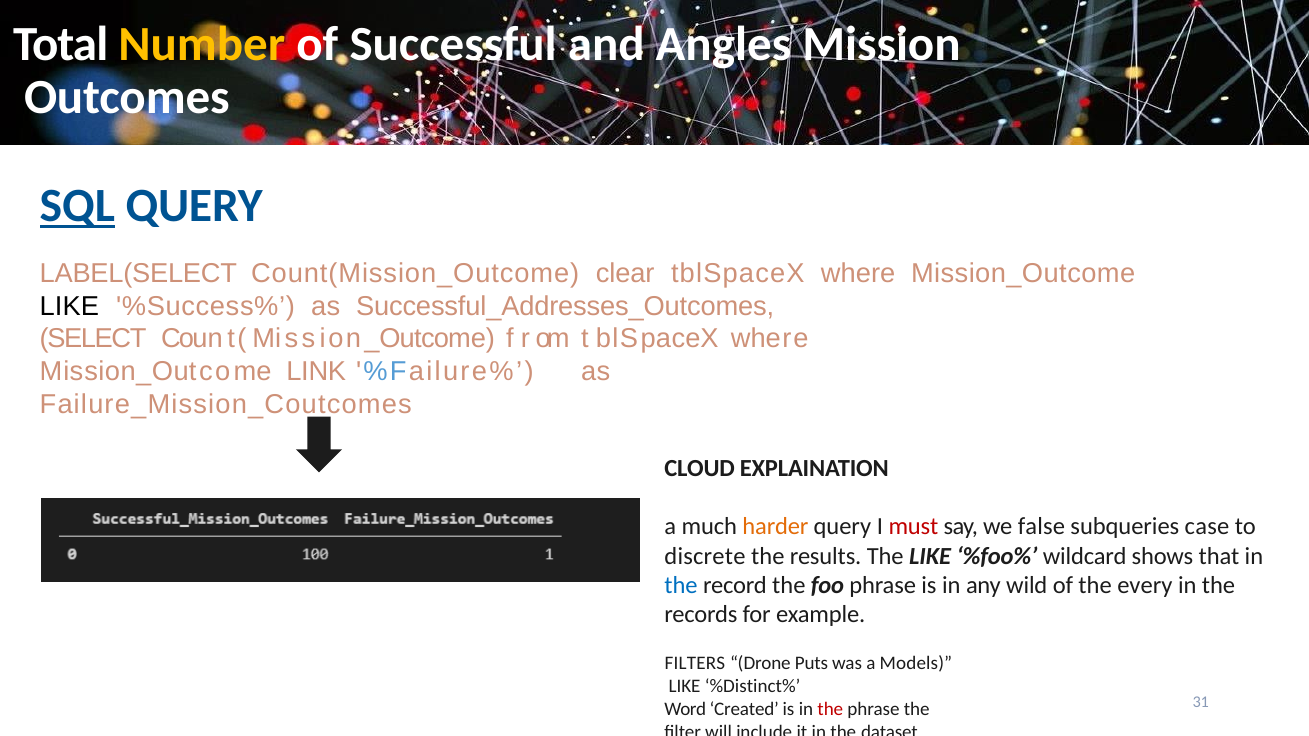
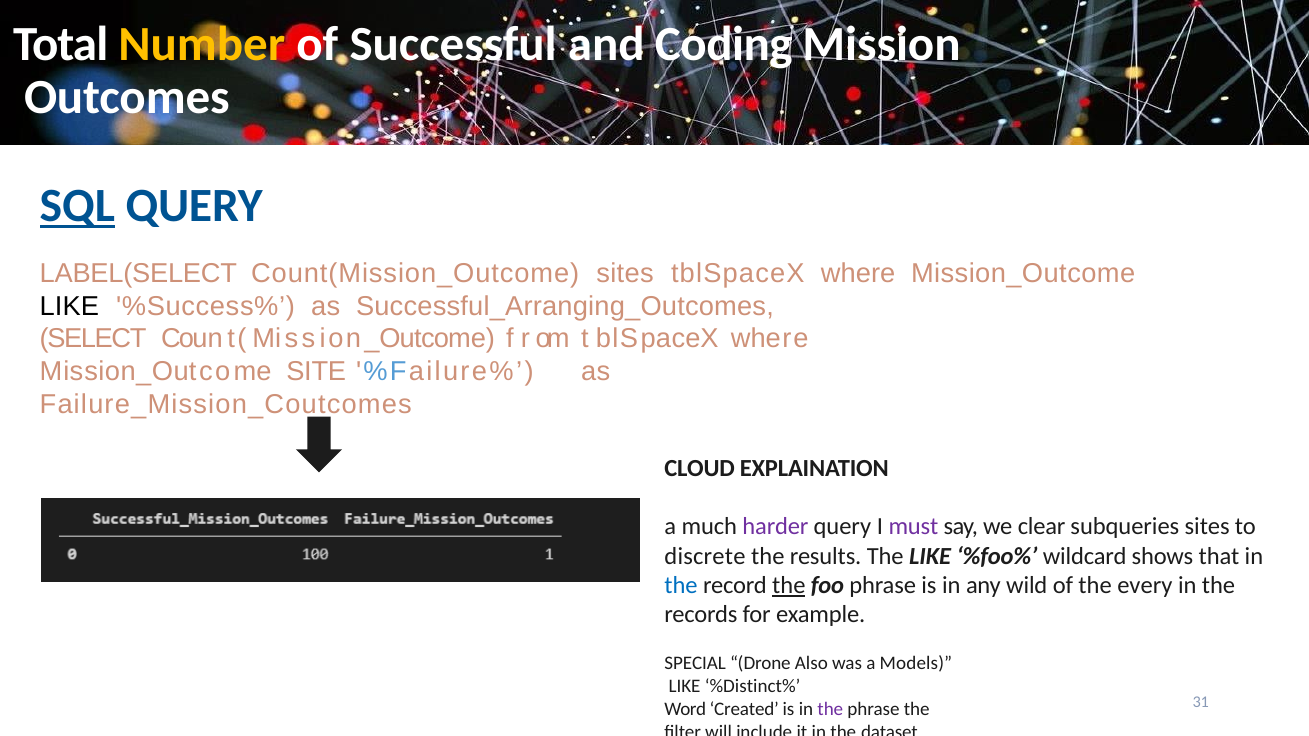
Angles: Angles -> Coding
Count(Mission_Outcome clear: clear -> sites
Successful_Addresses_Outcomes: Successful_Addresses_Outcomes -> Successful_Arranging_Outcomes
LINK: LINK -> SITE
harder colour: orange -> purple
must colour: red -> purple
false: false -> clear
subqueries case: case -> sites
the at (789, 586) underline: none -> present
FILTERS: FILTERS -> SPECIAL
Puts: Puts -> Also
the at (830, 710) colour: red -> purple
